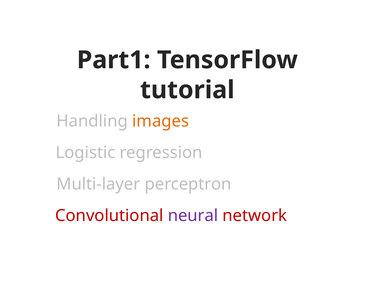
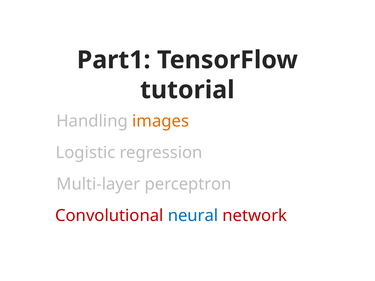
neural colour: purple -> blue
